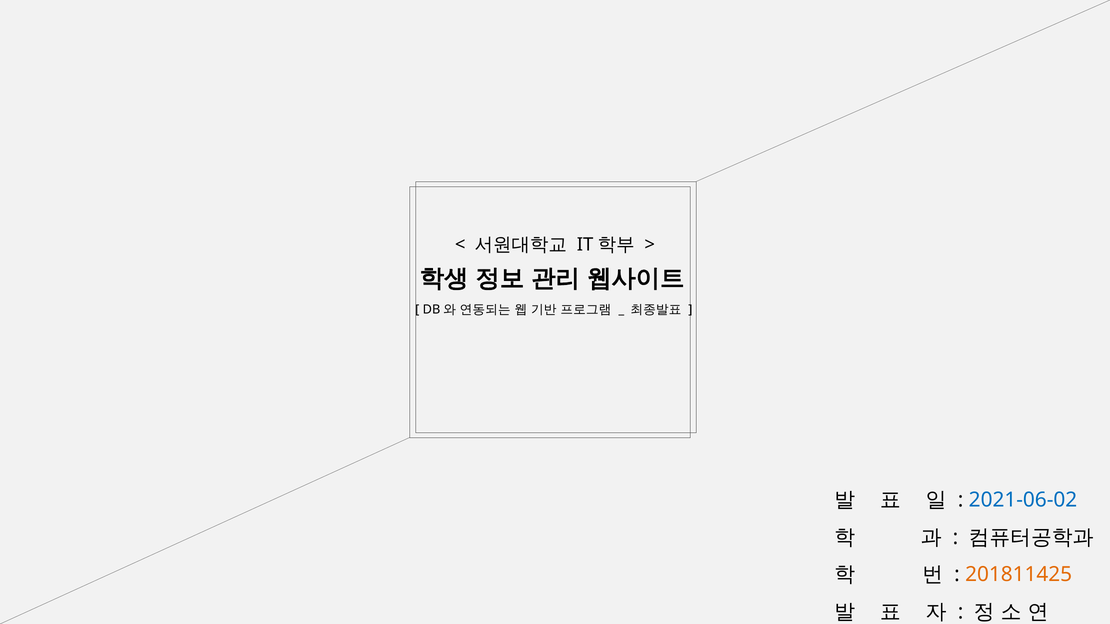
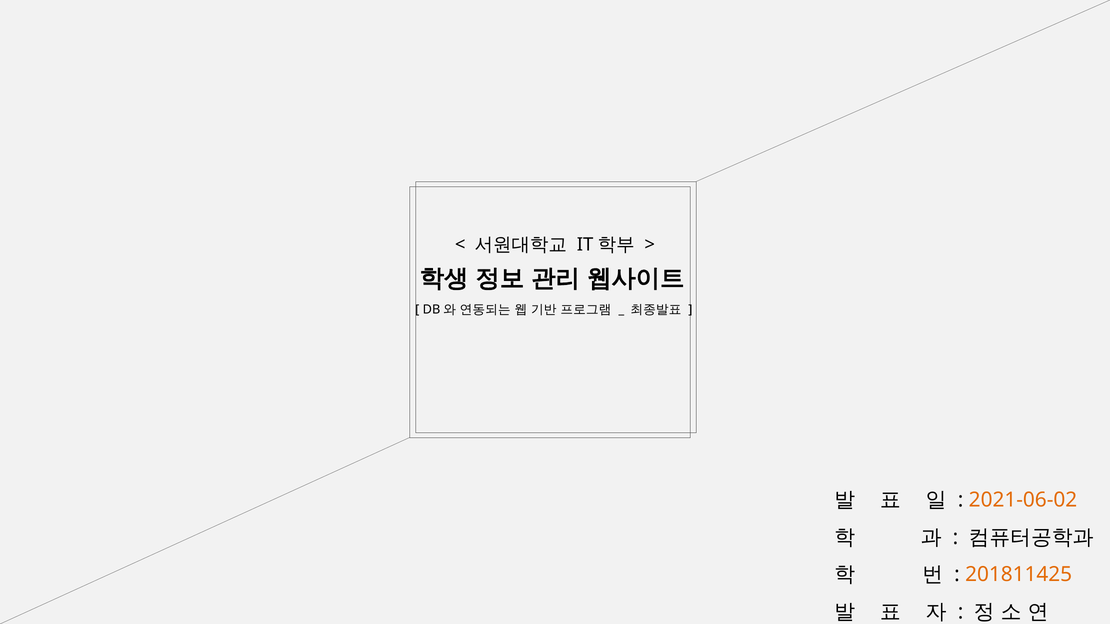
2021-06-02 colour: blue -> orange
